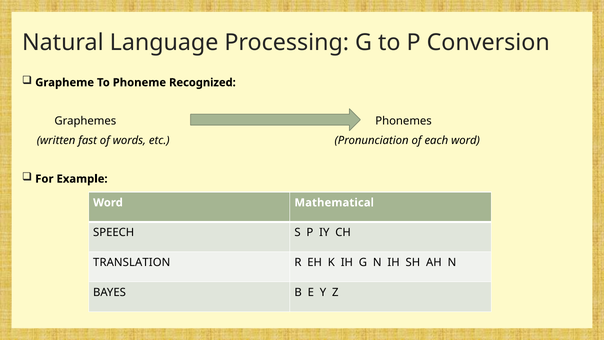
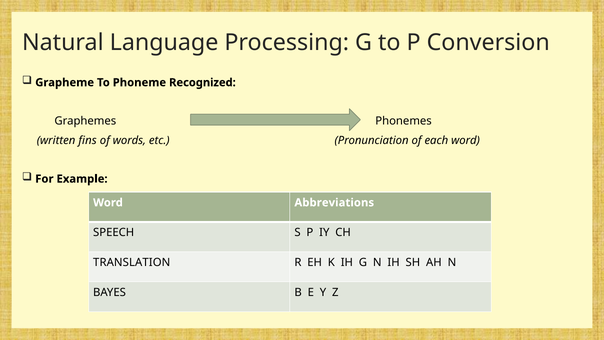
fast: fast -> fins
Mathematical: Mathematical -> Abbreviations
